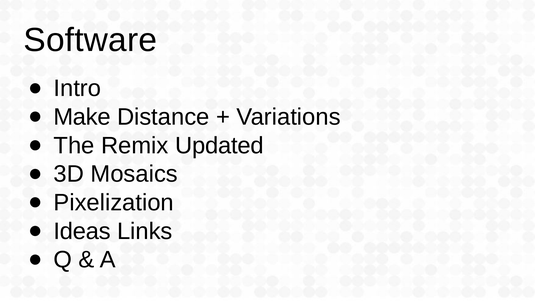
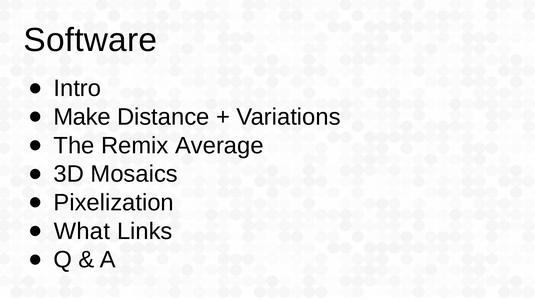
Updated: Updated -> Average
Ideas: Ideas -> What
